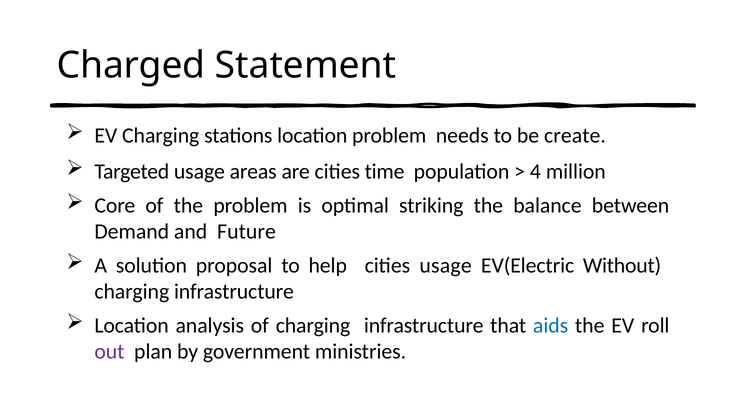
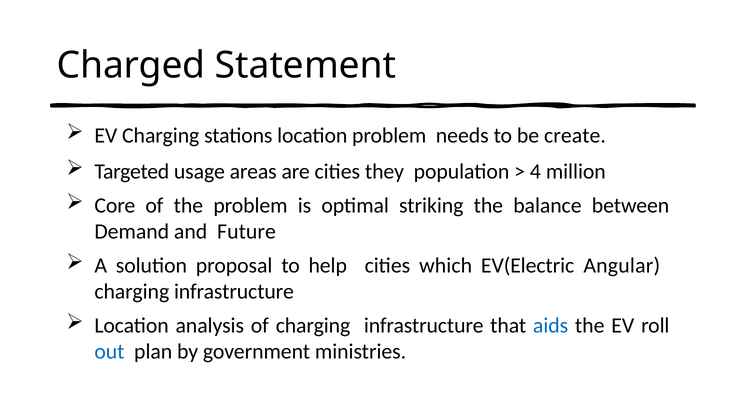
time: time -> they
cities usage: usage -> which
Without: Without -> Angular
out colour: purple -> blue
